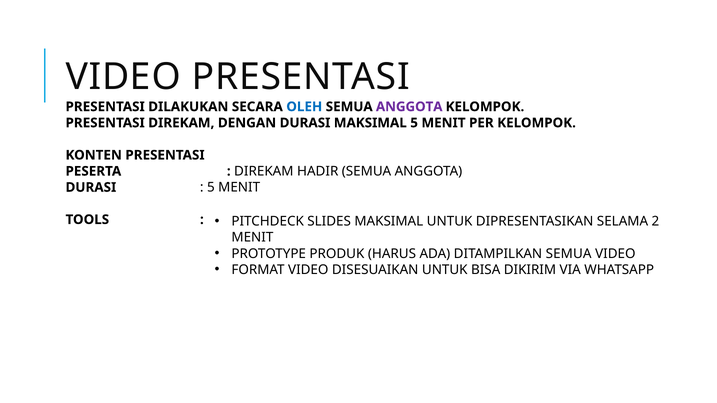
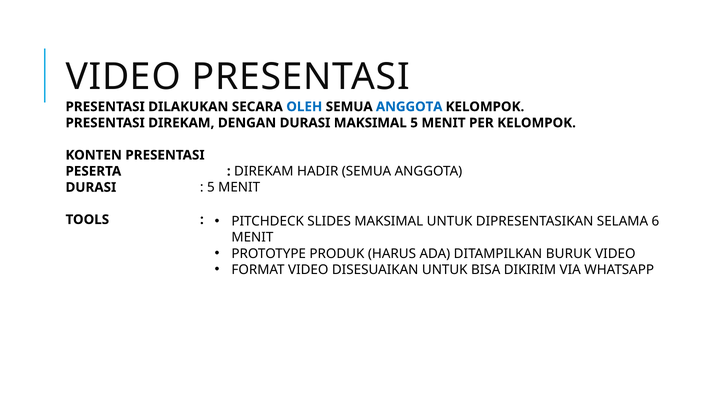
ANGGOTA at (409, 107) colour: purple -> blue
2: 2 -> 6
DITAMPILKAN SEMUA: SEMUA -> BURUK
